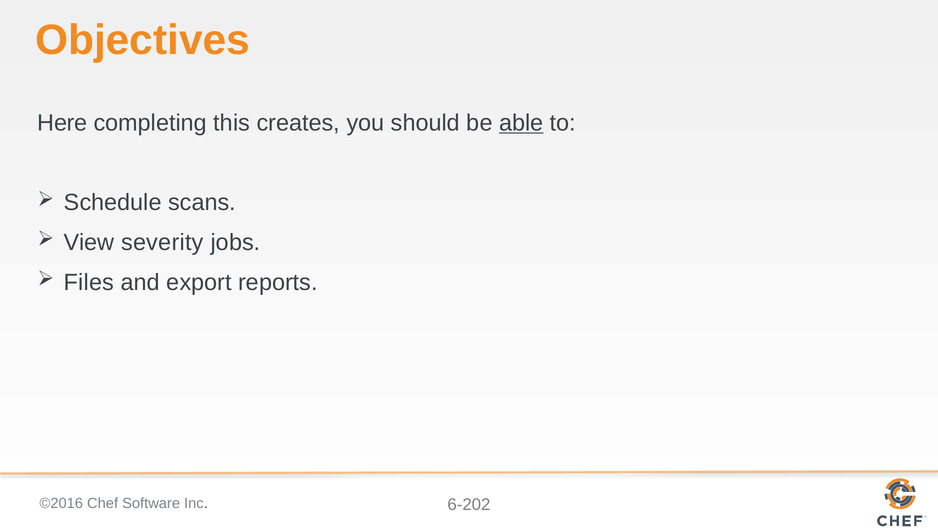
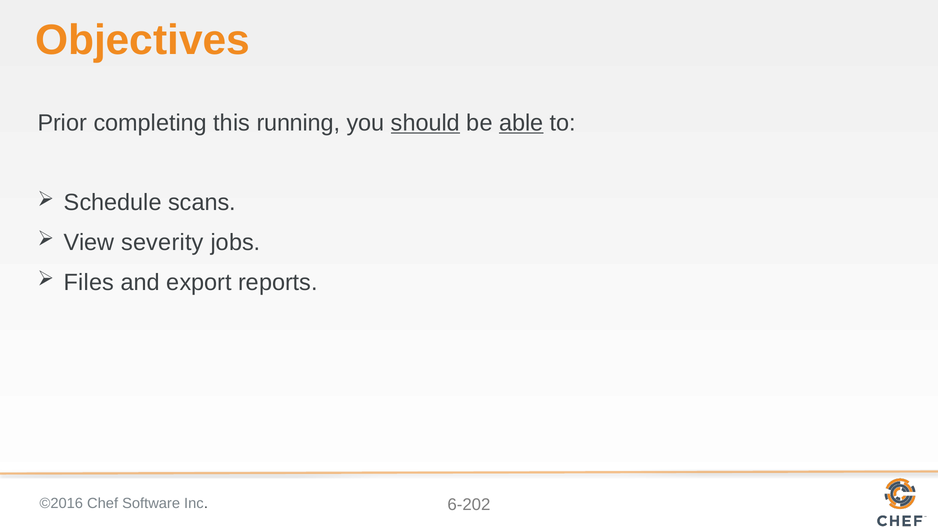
Here: Here -> Prior
creates: creates -> running
should underline: none -> present
